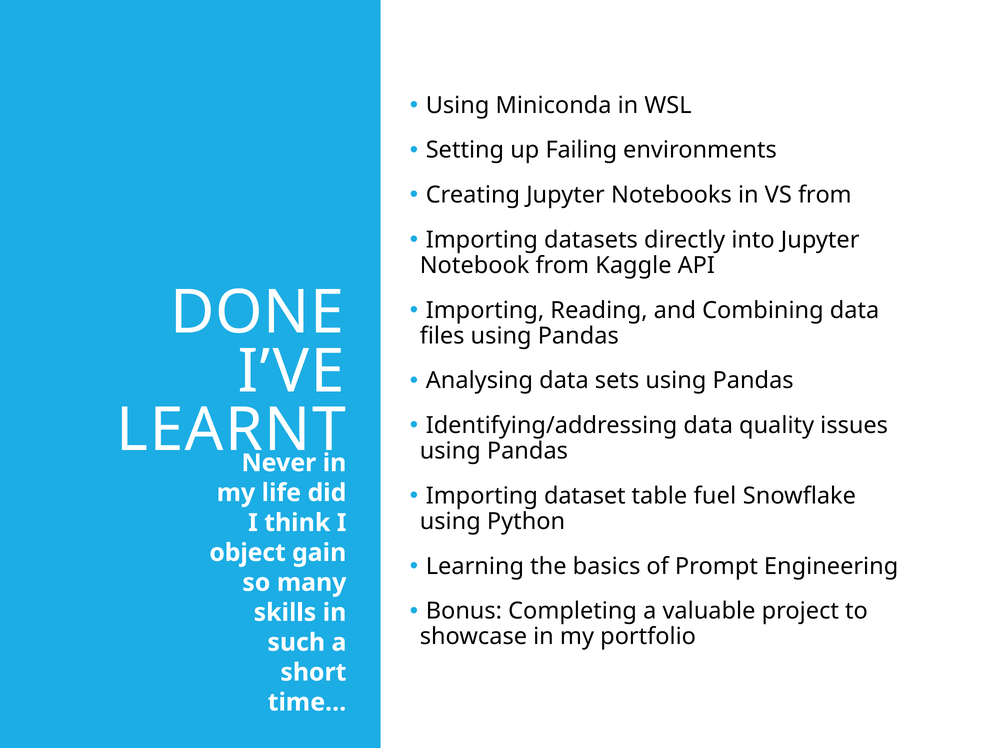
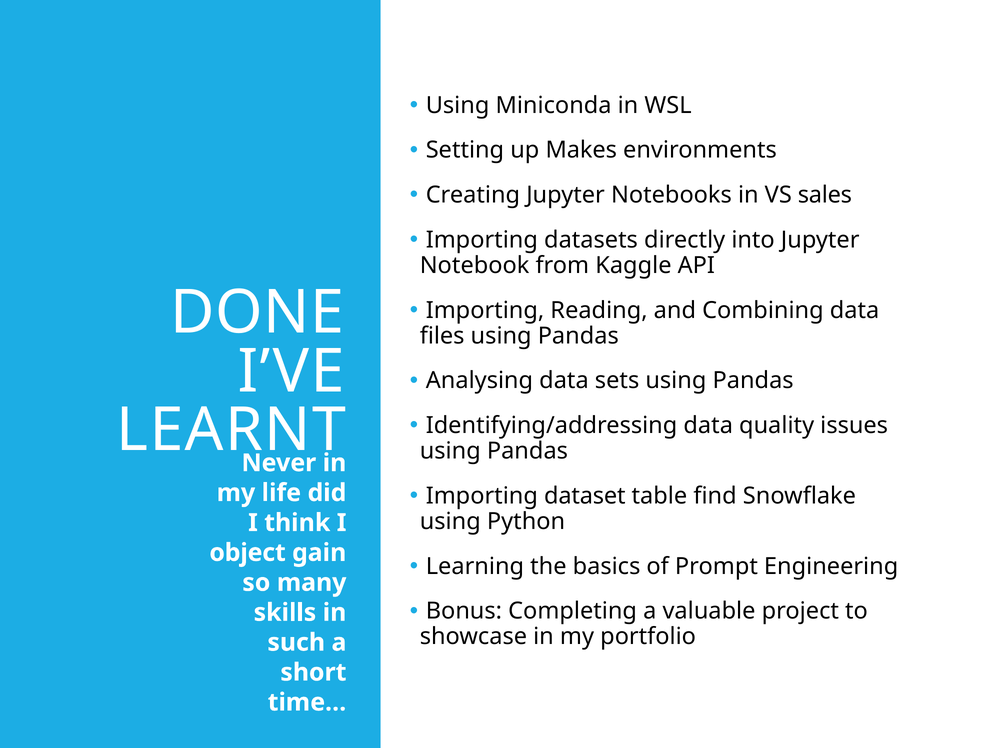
Failing: Failing -> Makes
VS from: from -> sales
fuel: fuel -> find
